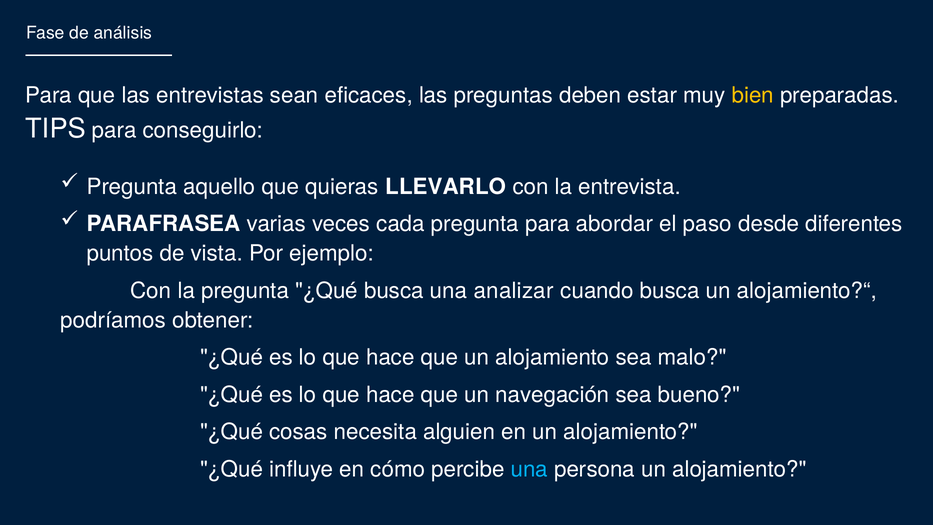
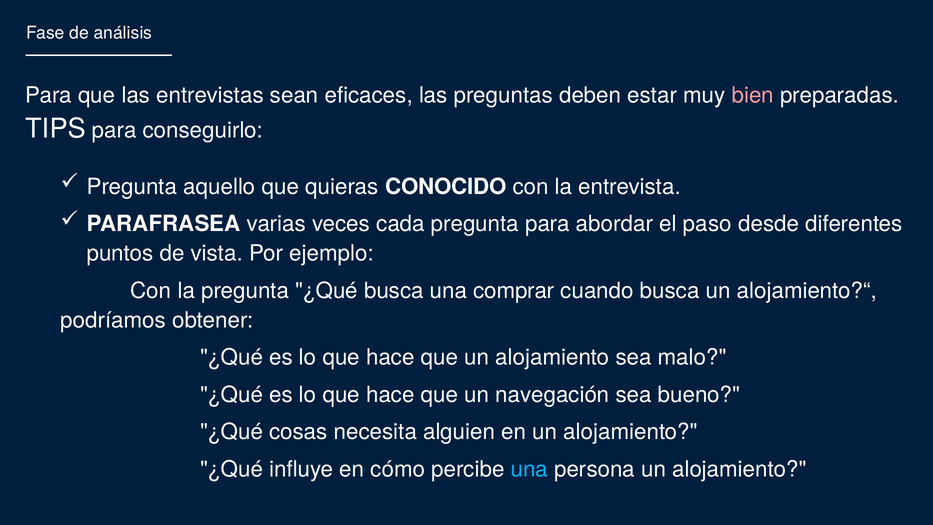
bien colour: yellow -> pink
LLEVARLO: LLEVARLO -> CONOCIDO
analizar: analizar -> comprar
